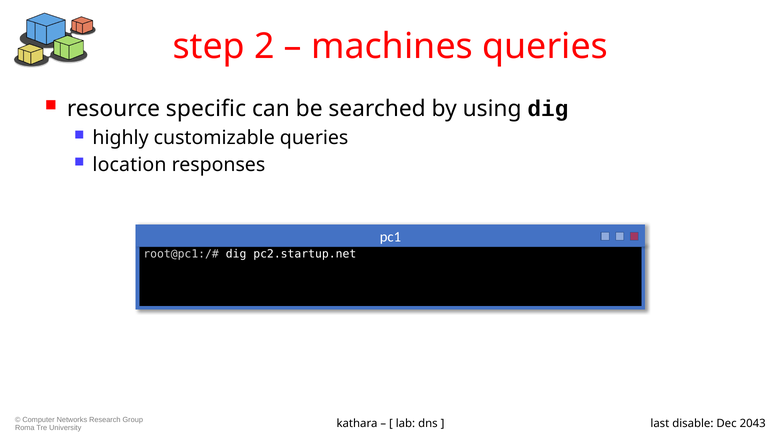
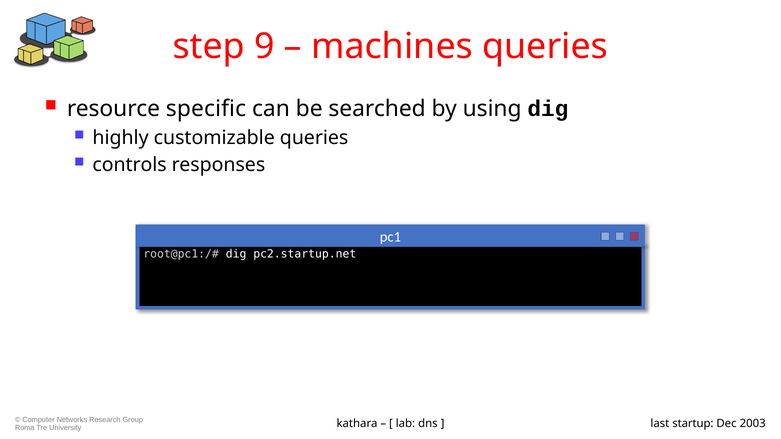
2: 2 -> 9
location: location -> controls
disable: disable -> startup
2043: 2043 -> 2003
